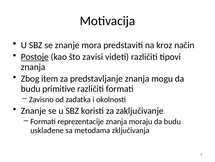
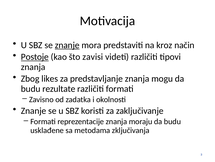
znanje at (67, 45) underline: none -> present
item: item -> likes
primitive: primitive -> rezultate
